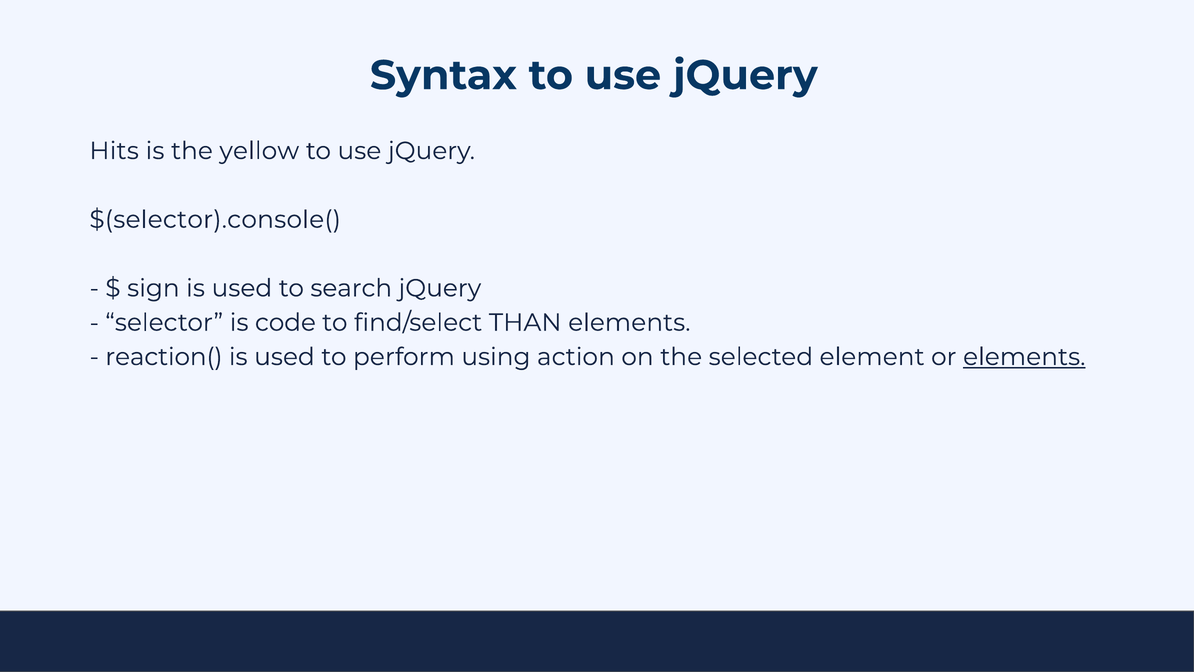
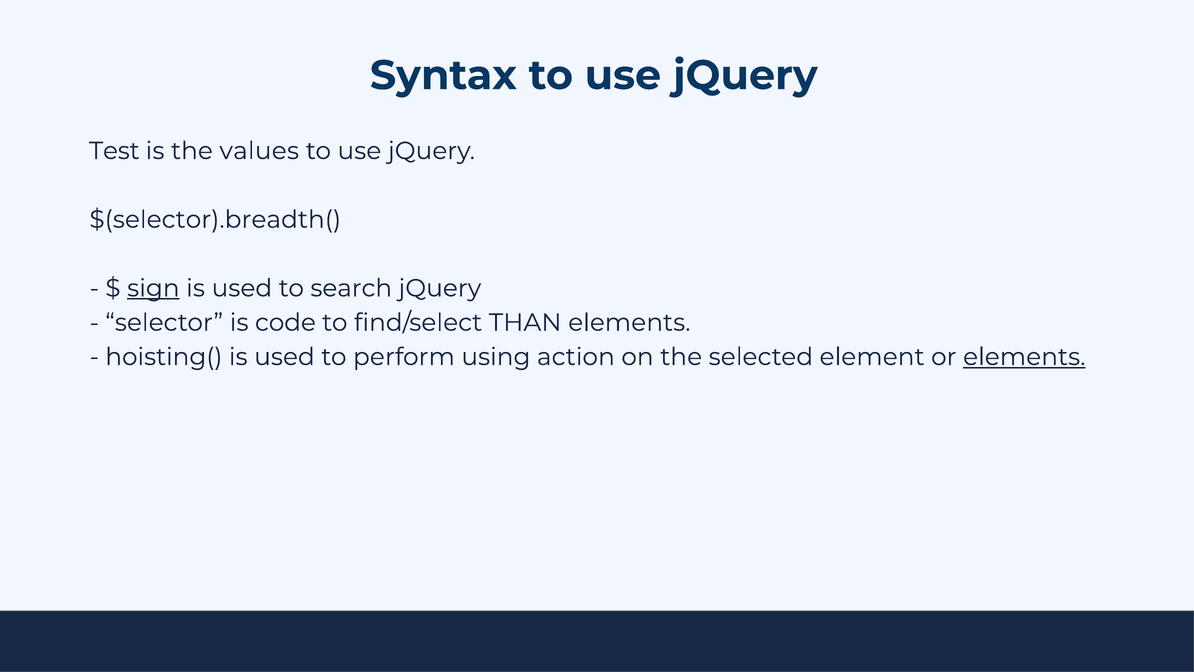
Hits: Hits -> Test
yellow: yellow -> values
$(selector).console(: $(selector).console( -> $(selector).breadth(
sign underline: none -> present
reaction(: reaction( -> hoisting(
